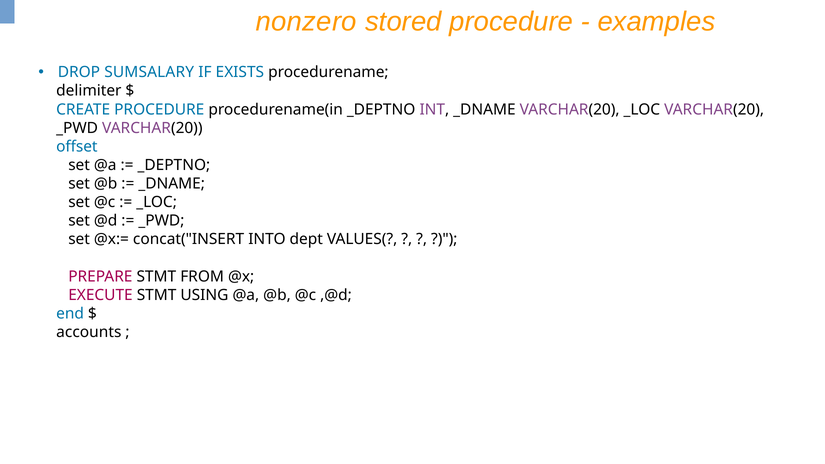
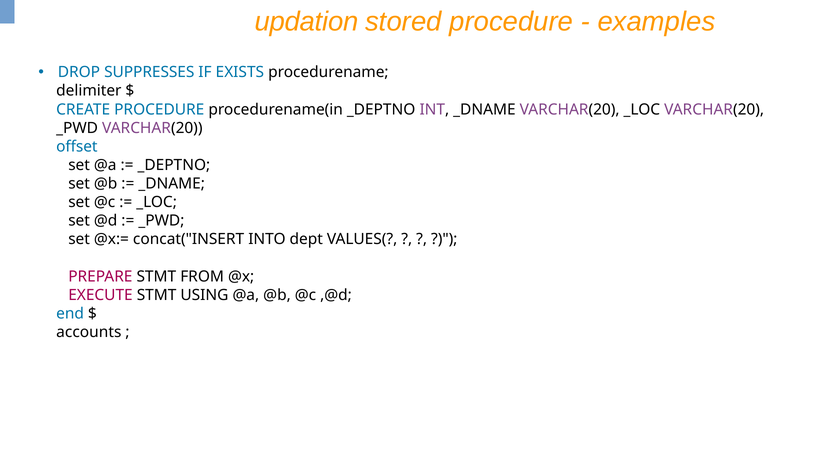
nonzero: nonzero -> updation
SUMSALARY: SUMSALARY -> SUPPRESSES
